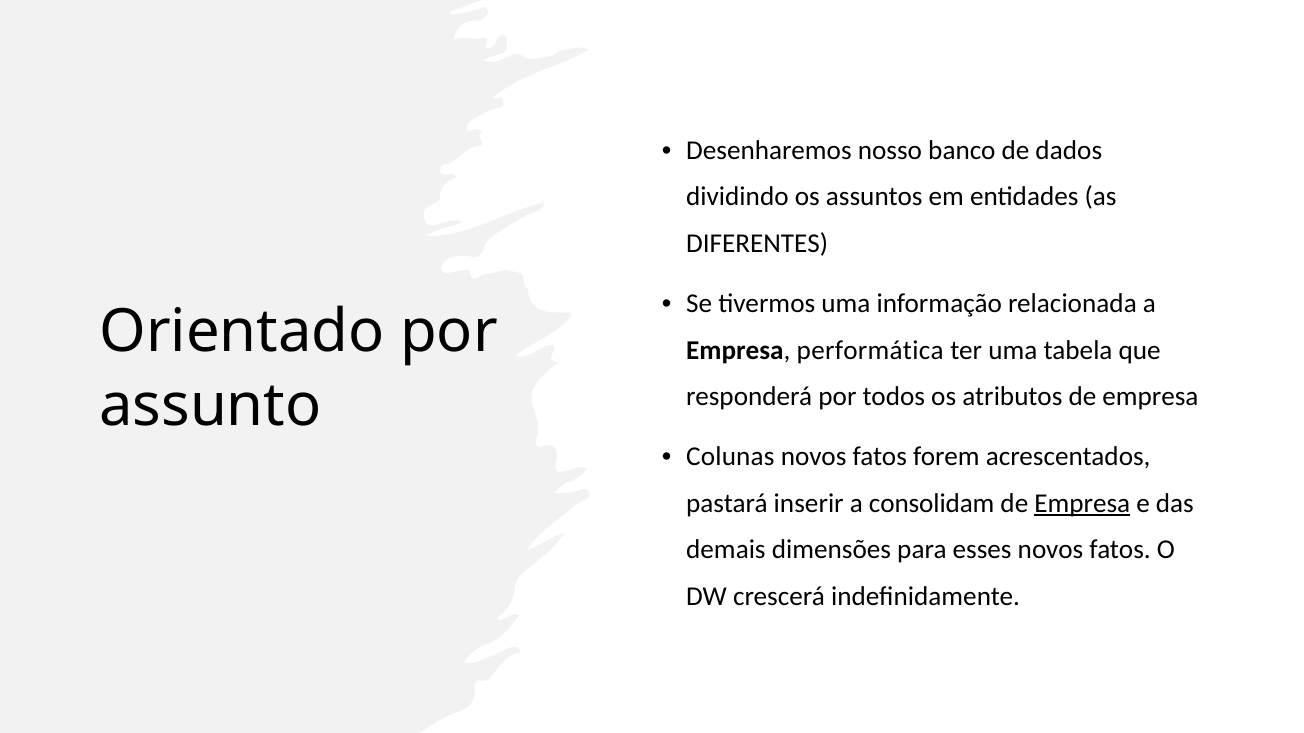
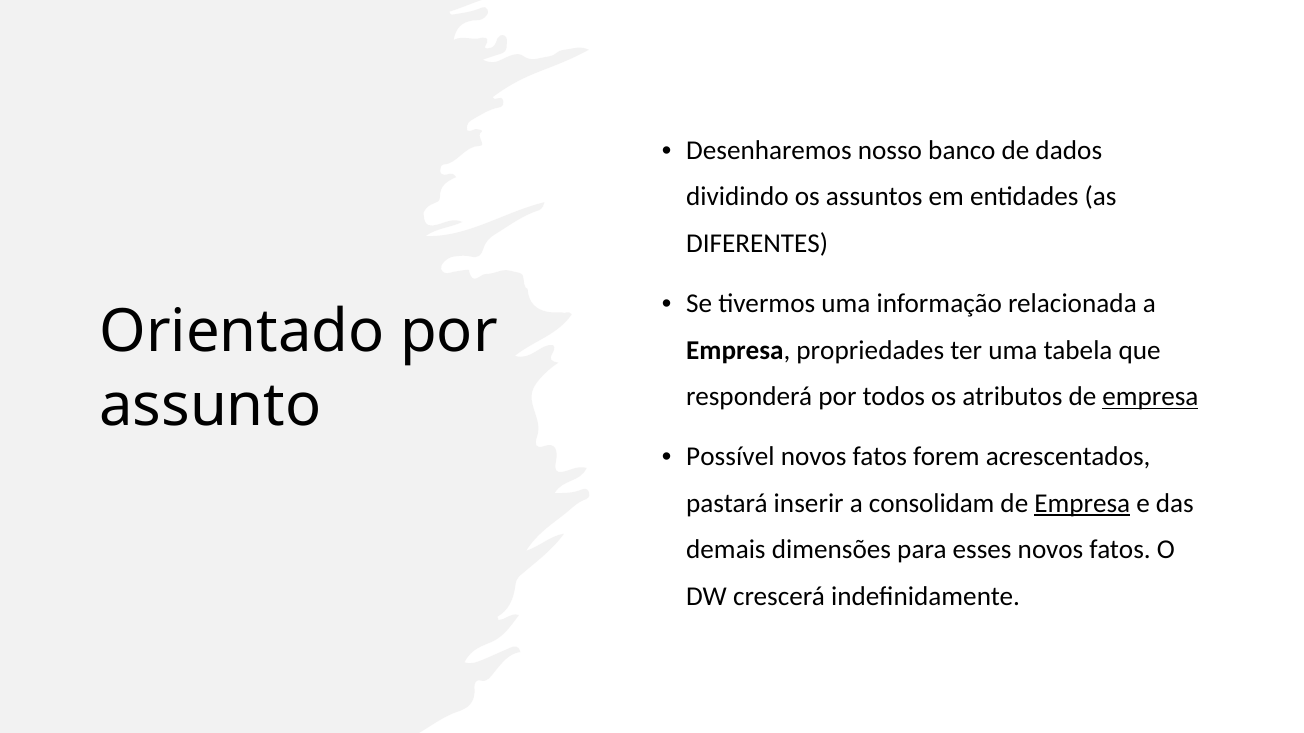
performática: performática -> propriedades
empresa at (1150, 397) underline: none -> present
Colunas: Colunas -> Possível
